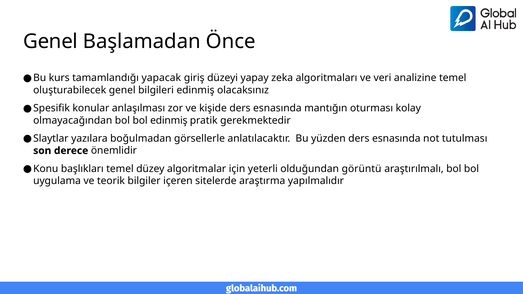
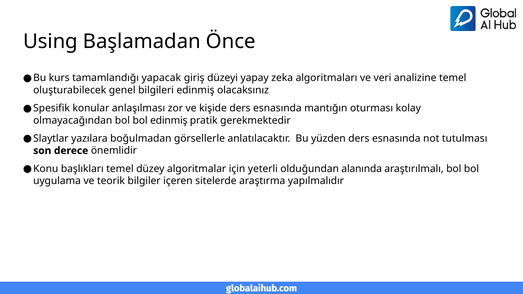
Genel at (50, 42): Genel -> Using
görüntü: görüntü -> alanında
